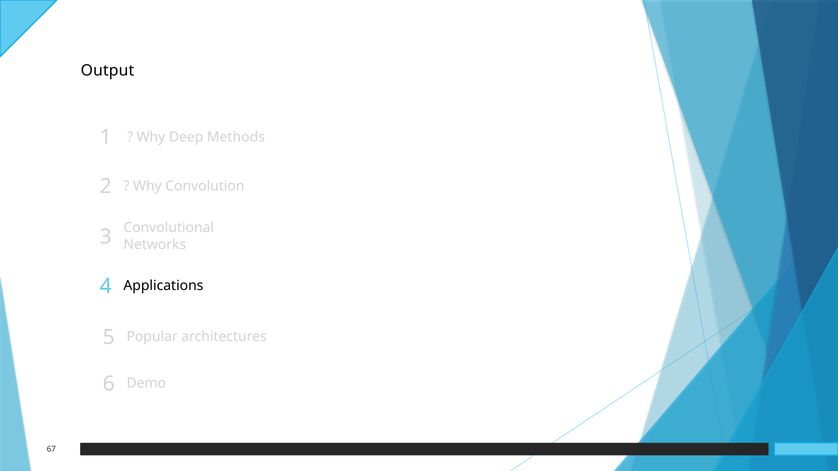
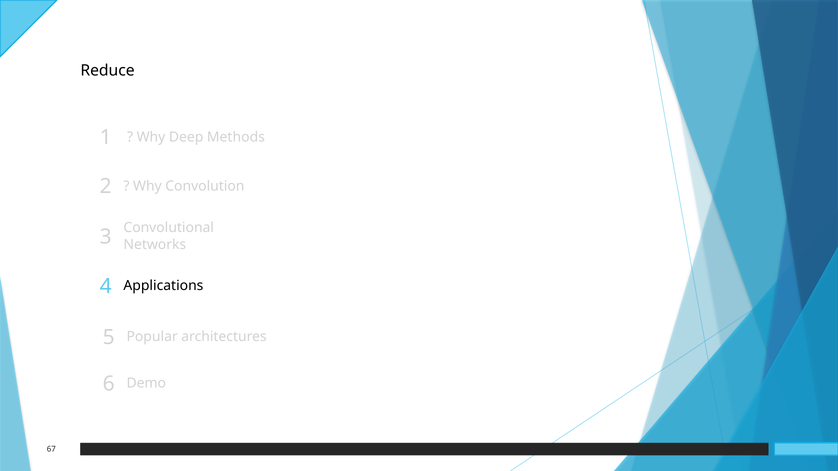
Output: Output -> Reduce
